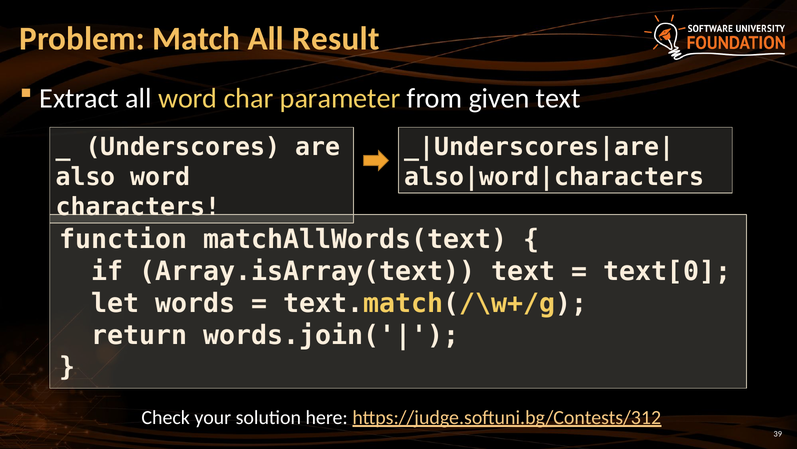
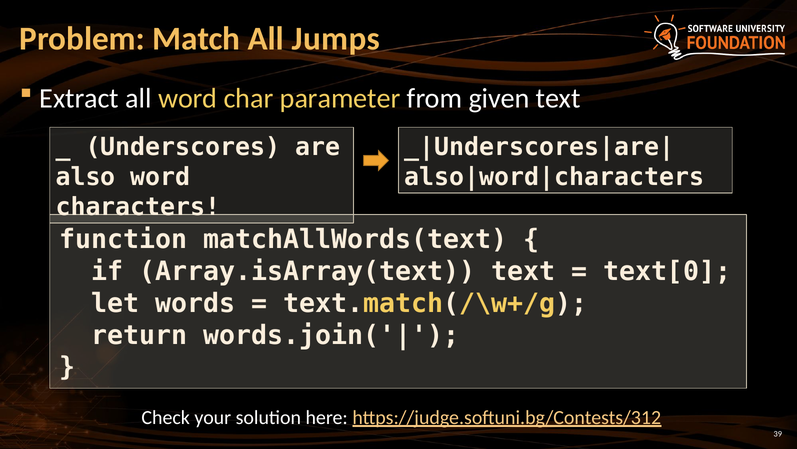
Result: Result -> Jumps
